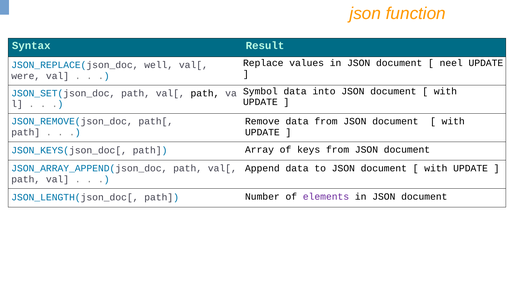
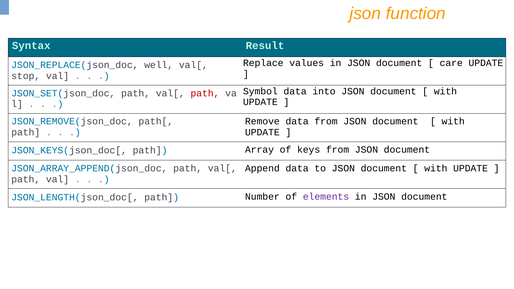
neel: neel -> care
were: were -> stop
path at (205, 93) colour: black -> red
